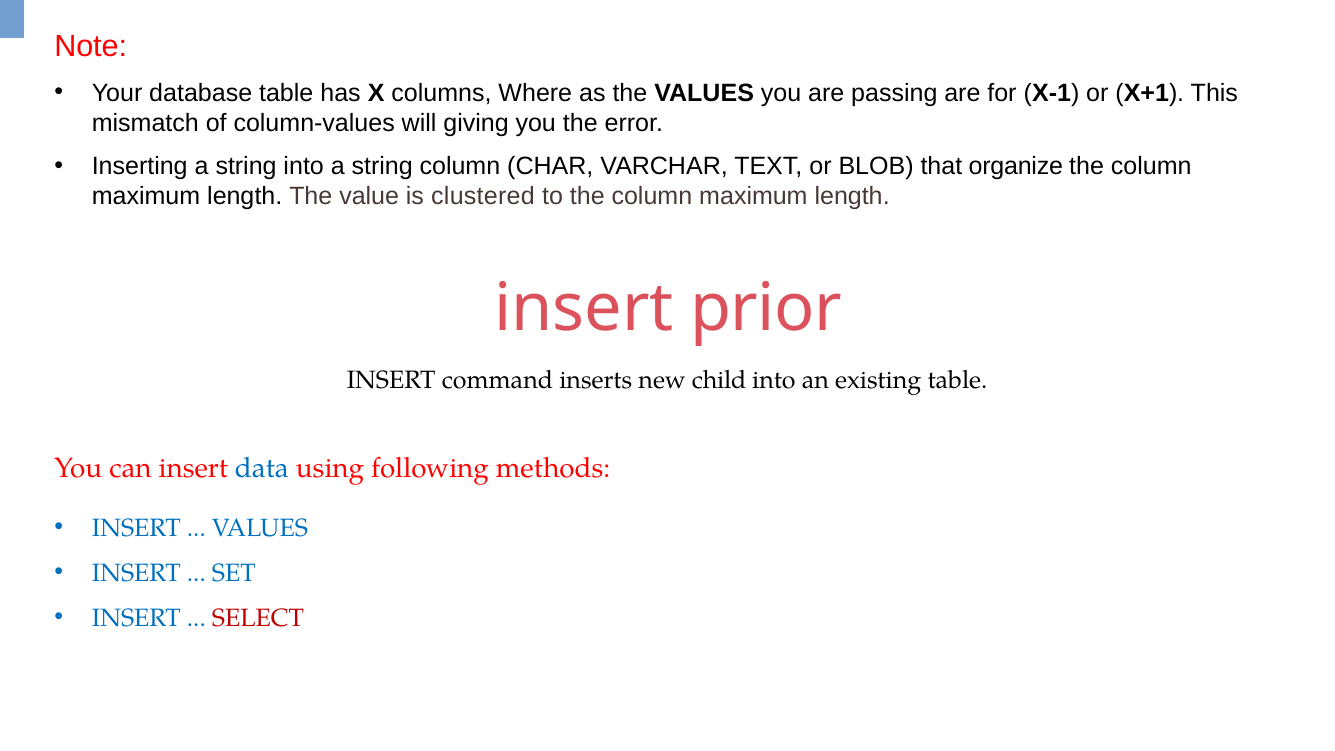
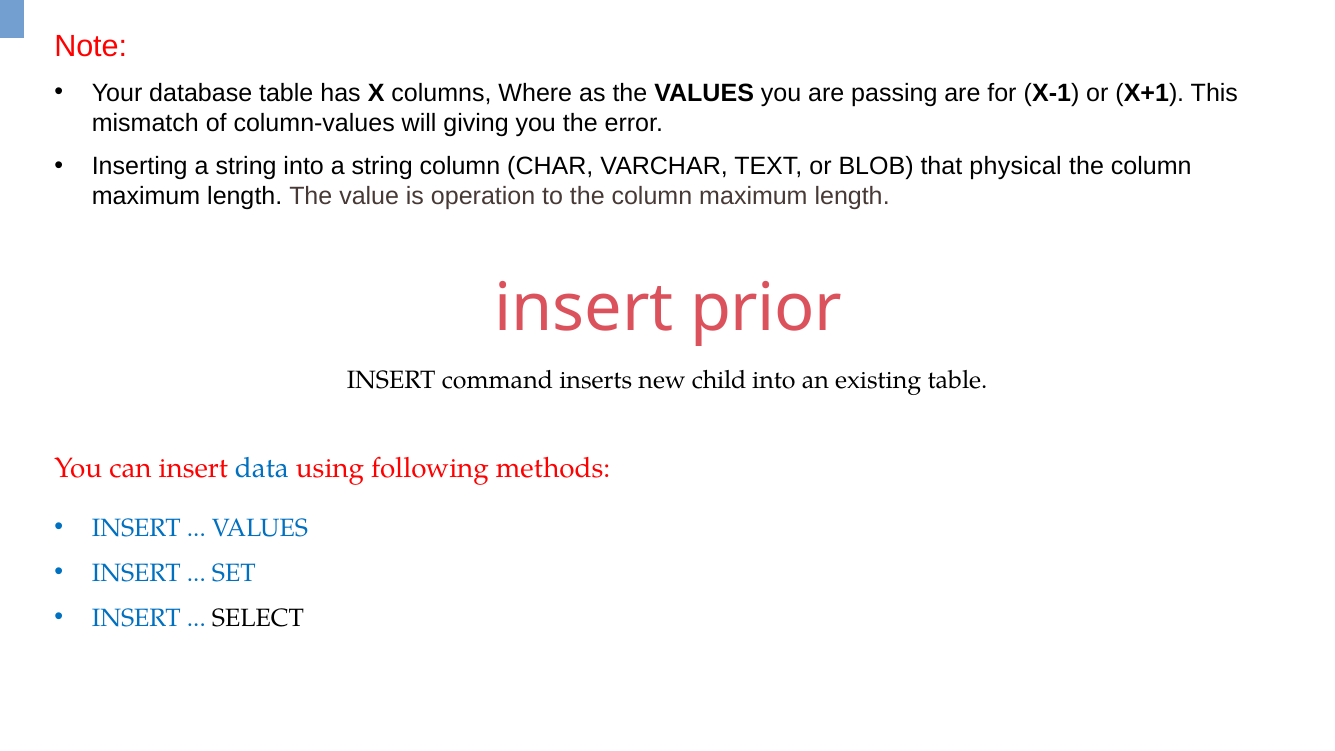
organize: organize -> physical
clustered: clustered -> operation
SELECT colour: red -> black
